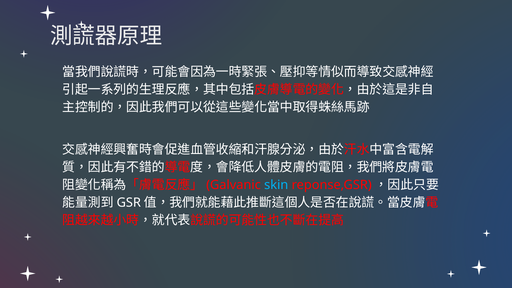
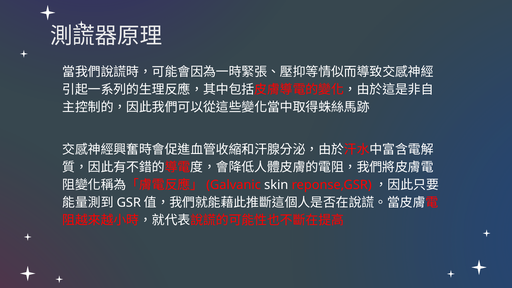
skin colour: light blue -> white
